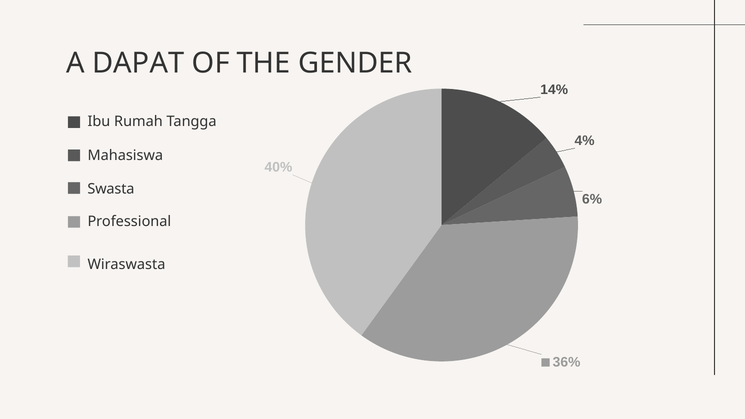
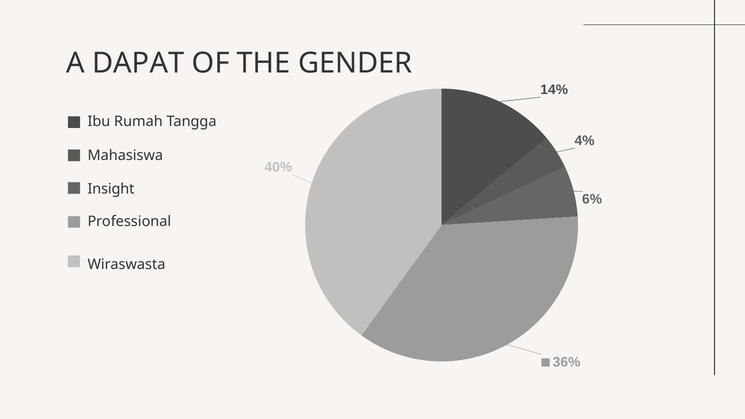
Swasta: Swasta -> Insight
